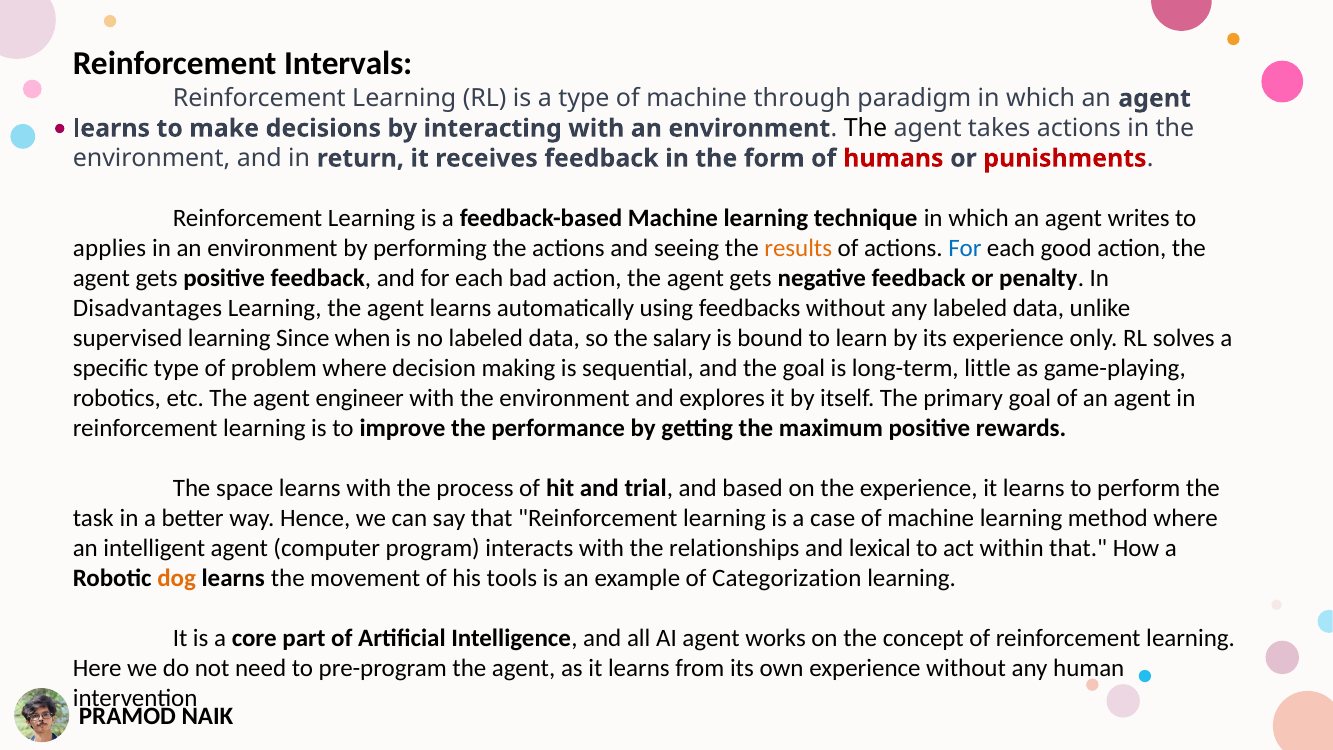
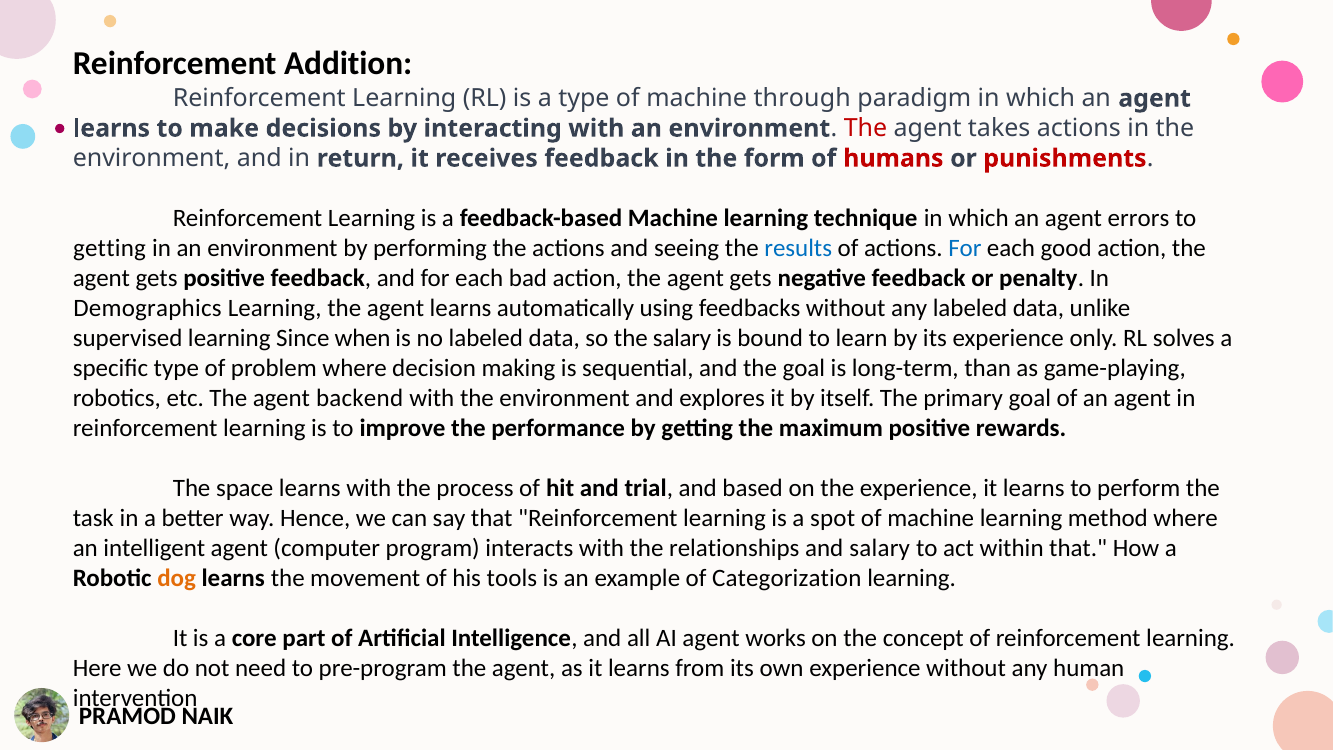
Intervals: Intervals -> Addition
The at (866, 128) colour: black -> red
writes: writes -> errors
applies at (110, 248): applies -> getting
results colour: orange -> blue
Disadvantages: Disadvantages -> Demographics
little: little -> than
engineer: engineer -> backend
case: case -> spot
and lexical: lexical -> salary
